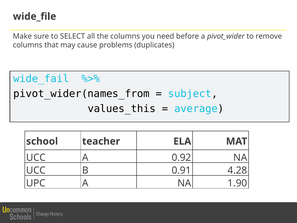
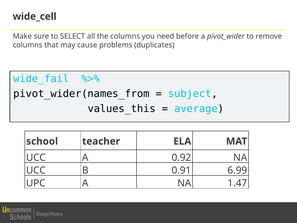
wide_file: wide_file -> wide_cell
4.28: 4.28 -> 6.99
1.90: 1.90 -> 1.47
